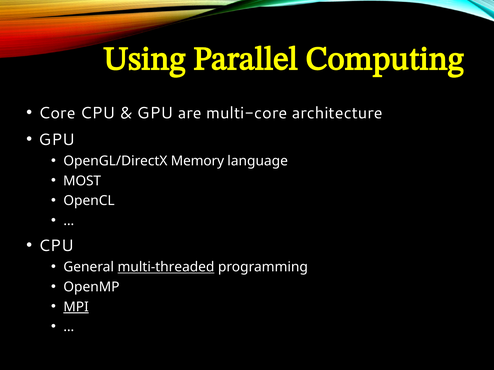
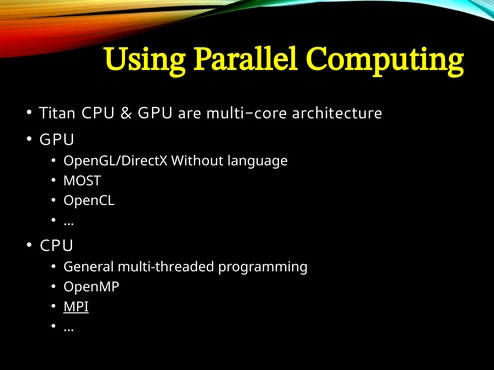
Core: Core -> Titan
Memory: Memory -> Without
multi-threaded underline: present -> none
